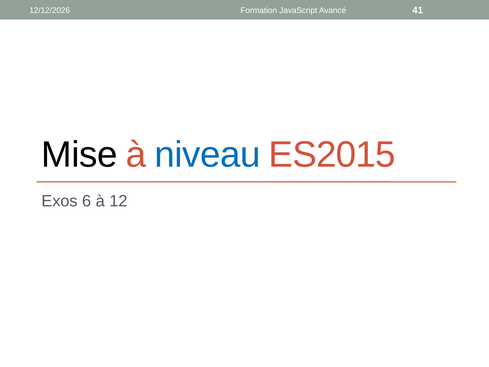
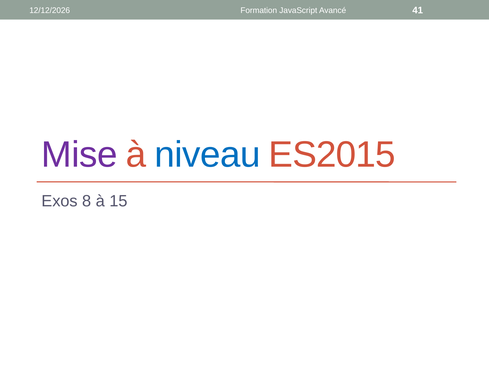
Mise colour: black -> purple
6: 6 -> 8
12: 12 -> 15
